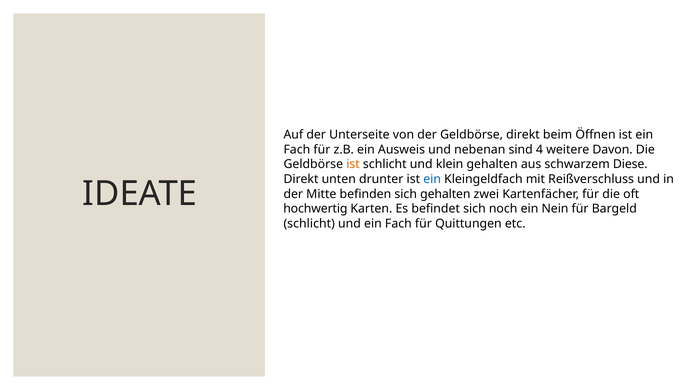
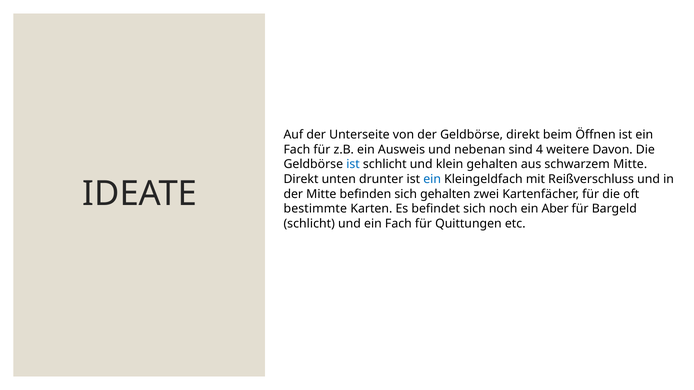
ist at (353, 165) colour: orange -> blue
schwarzem Diese: Diese -> Mitte
hochwertig: hochwertig -> bestimmte
Nein: Nein -> Aber
